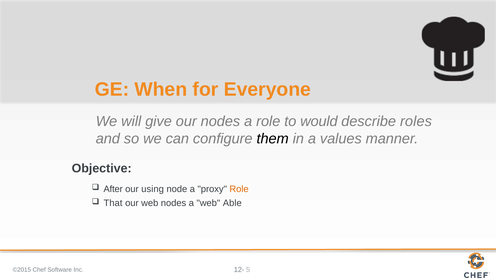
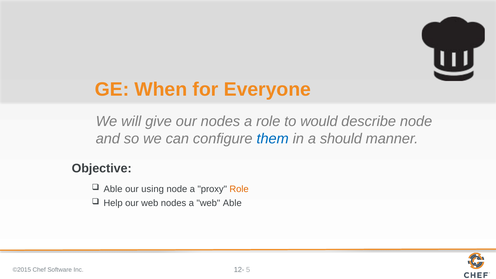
describe roles: roles -> node
them colour: black -> blue
values: values -> should
After at (113, 189): After -> Able
That: That -> Help
